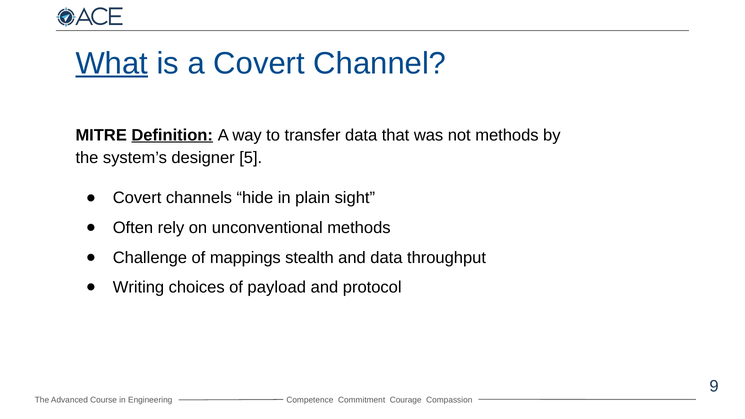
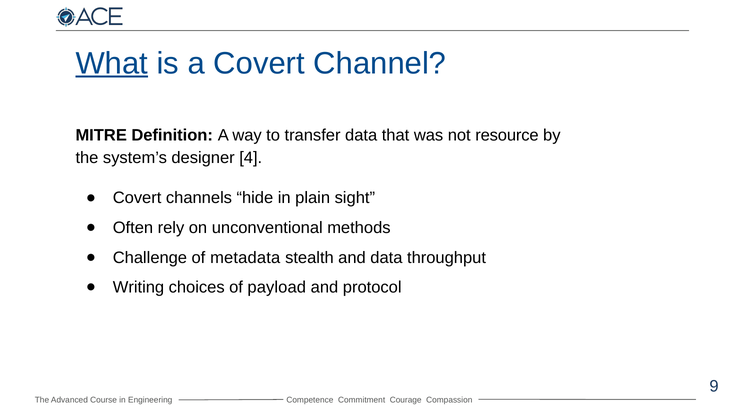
Definition underline: present -> none
not methods: methods -> resource
5: 5 -> 4
mappings: mappings -> metadata
